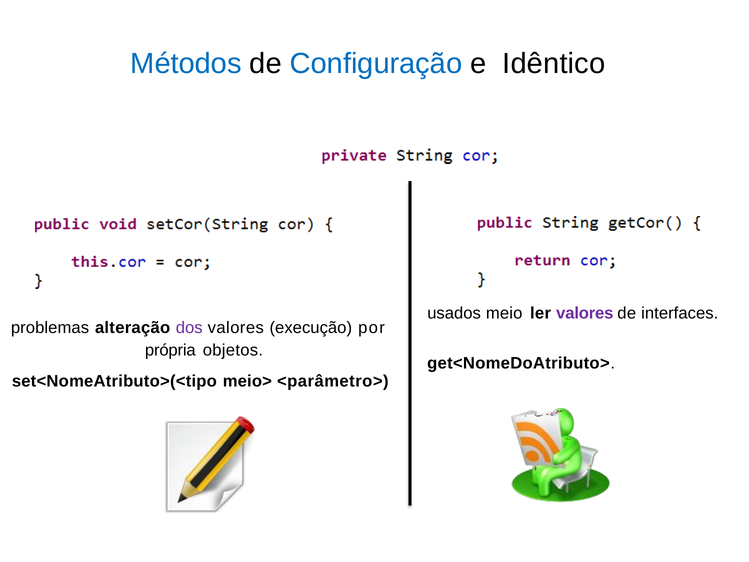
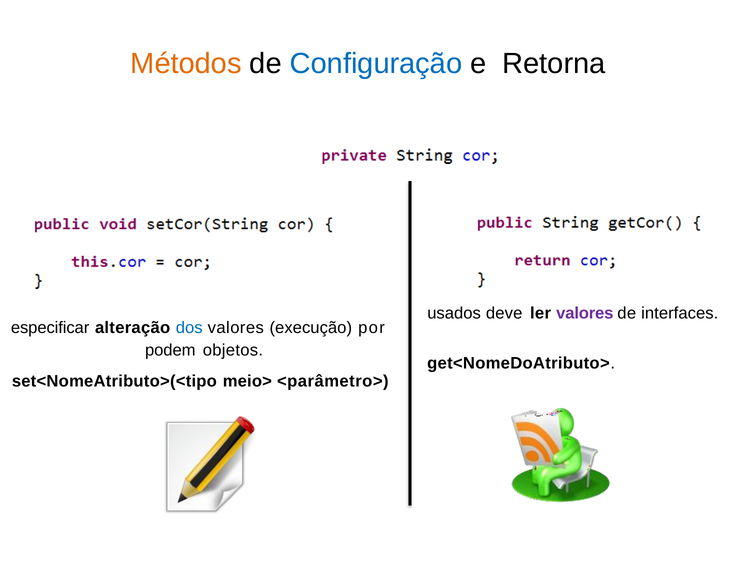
Métodos colour: blue -> orange
Idêntico: Idêntico -> Retorna
meio: meio -> deve
problemas: problemas -> especificar
dos colour: purple -> blue
própria: própria -> podem
